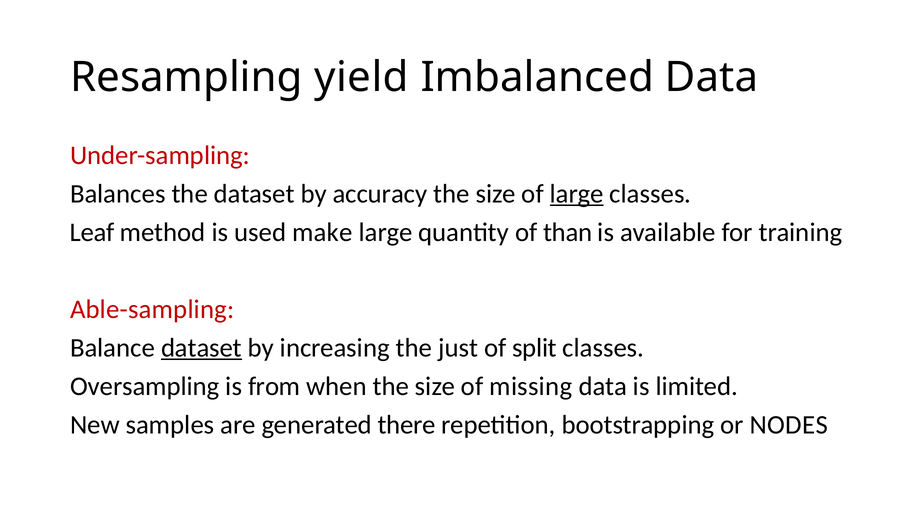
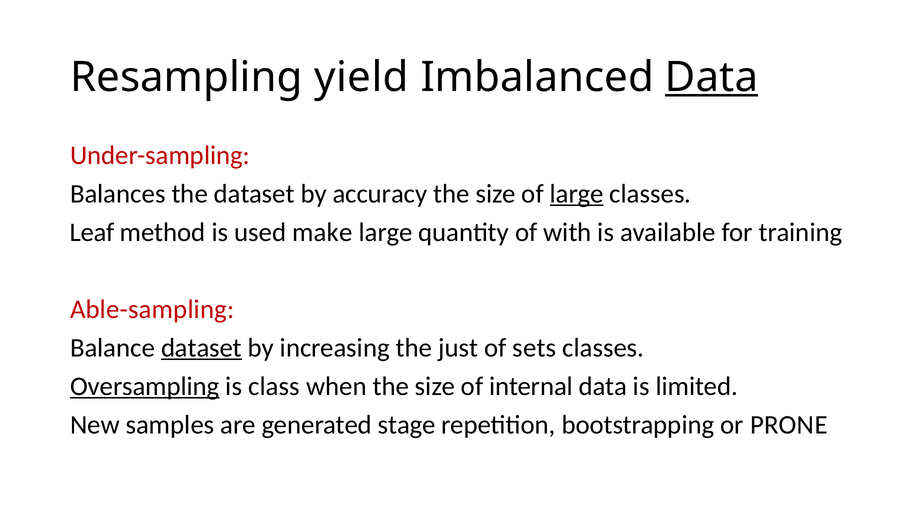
Data at (712, 77) underline: none -> present
than: than -> with
split: split -> sets
Oversampling underline: none -> present
from: from -> class
missing: missing -> internal
there: there -> stage
NODES: NODES -> PRONE
